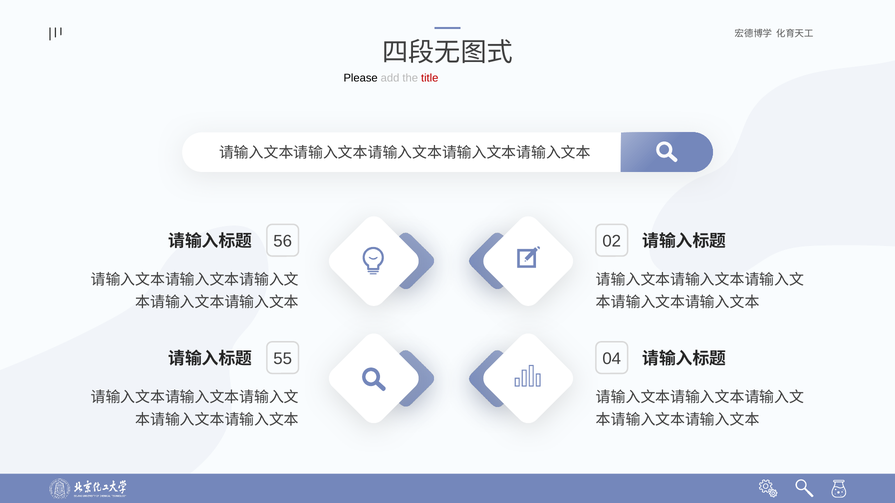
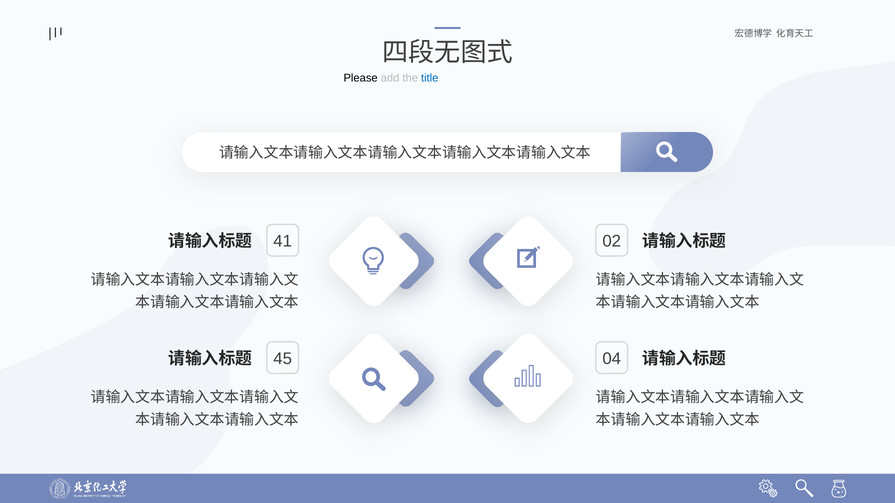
title colour: red -> blue
56: 56 -> 41
55: 55 -> 45
